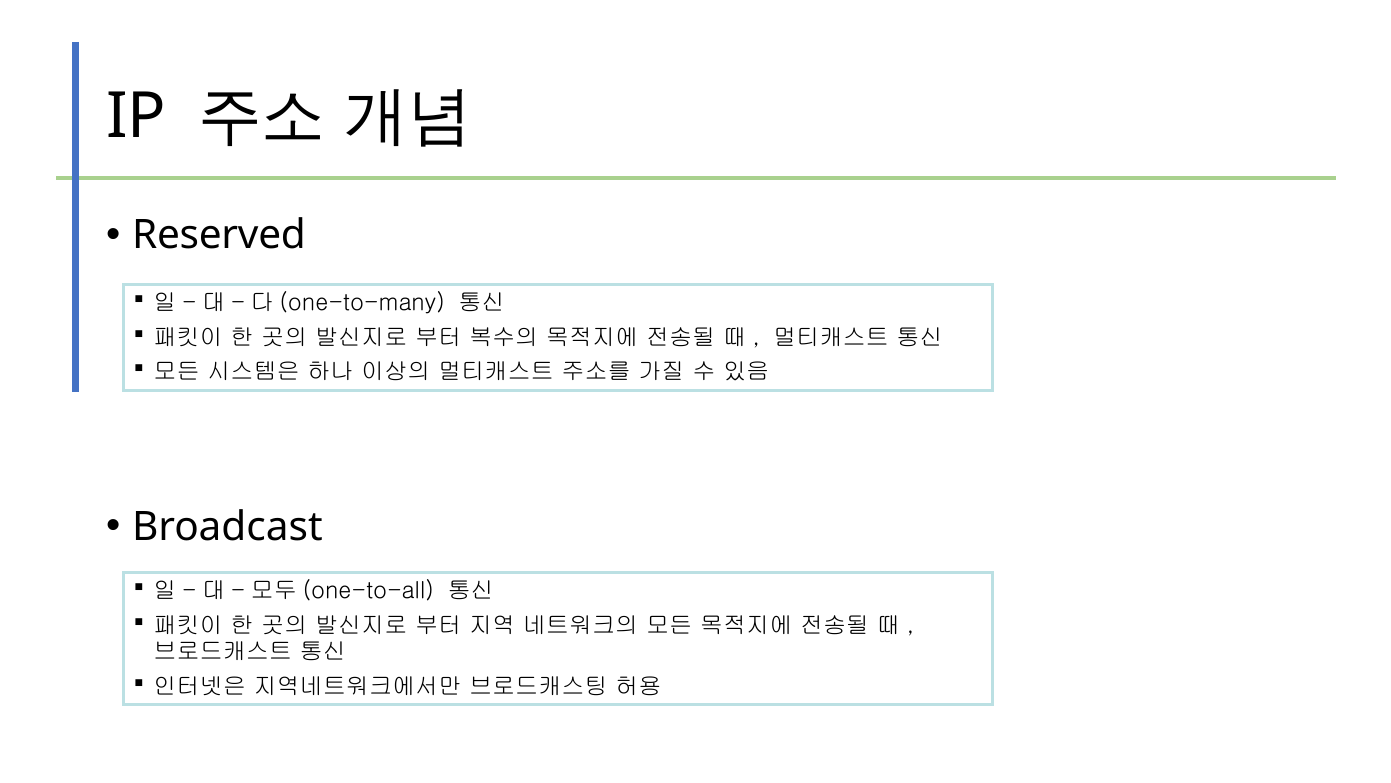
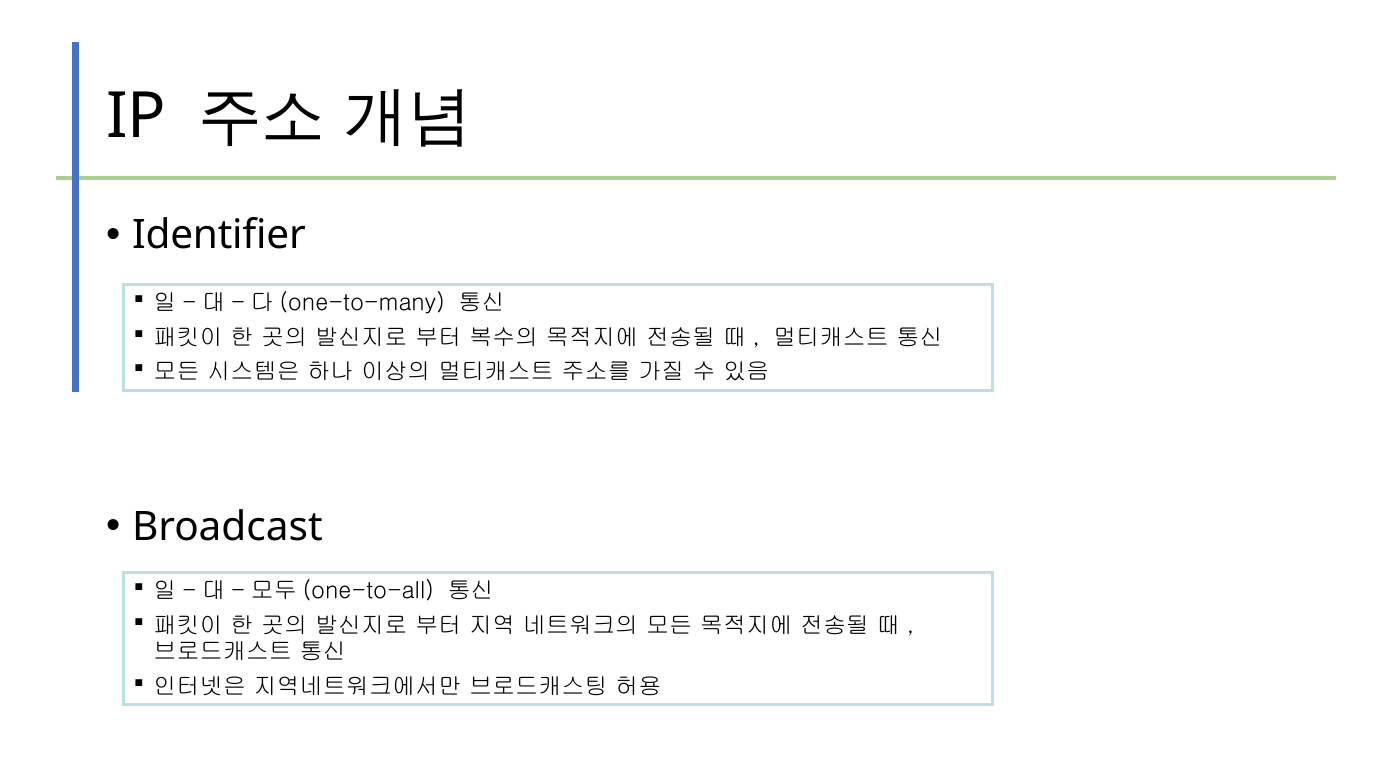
Reserved: Reserved -> Identifier
